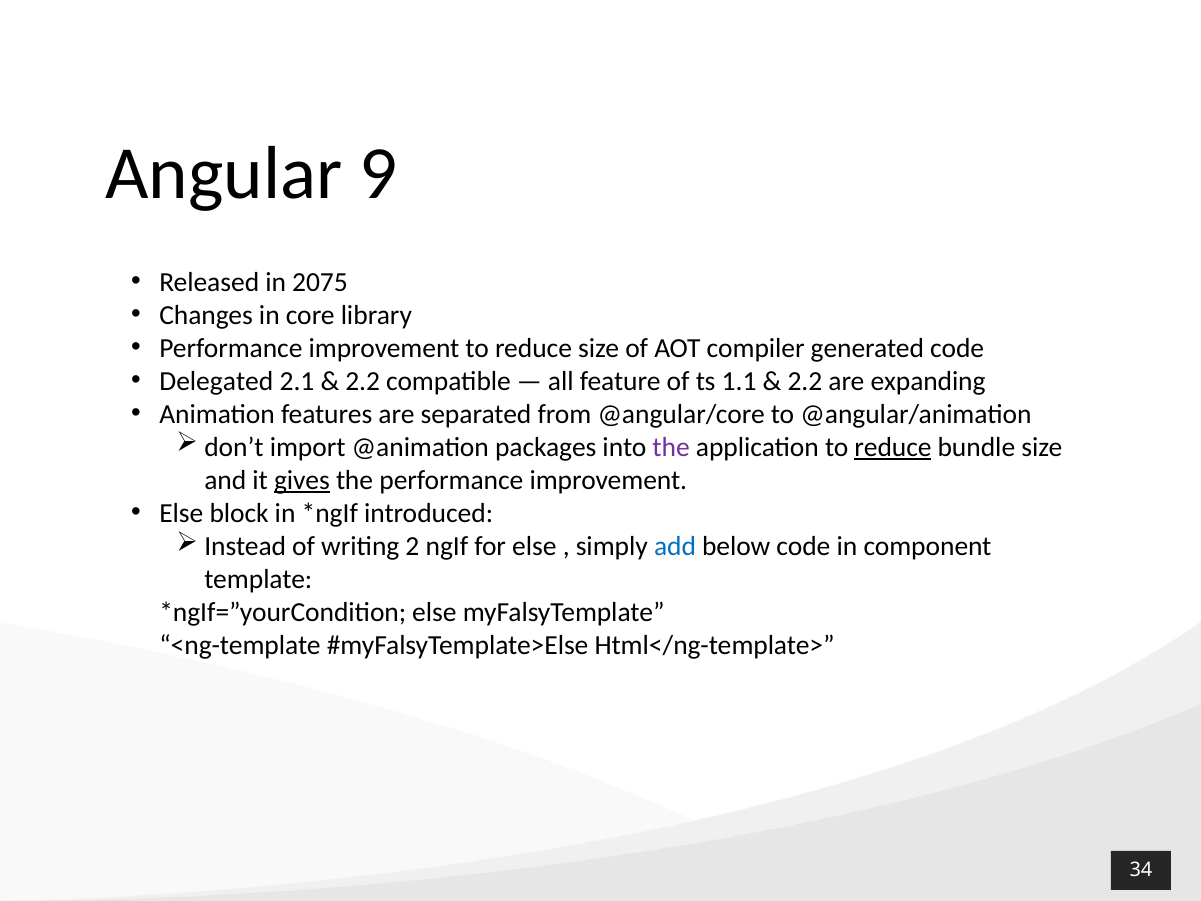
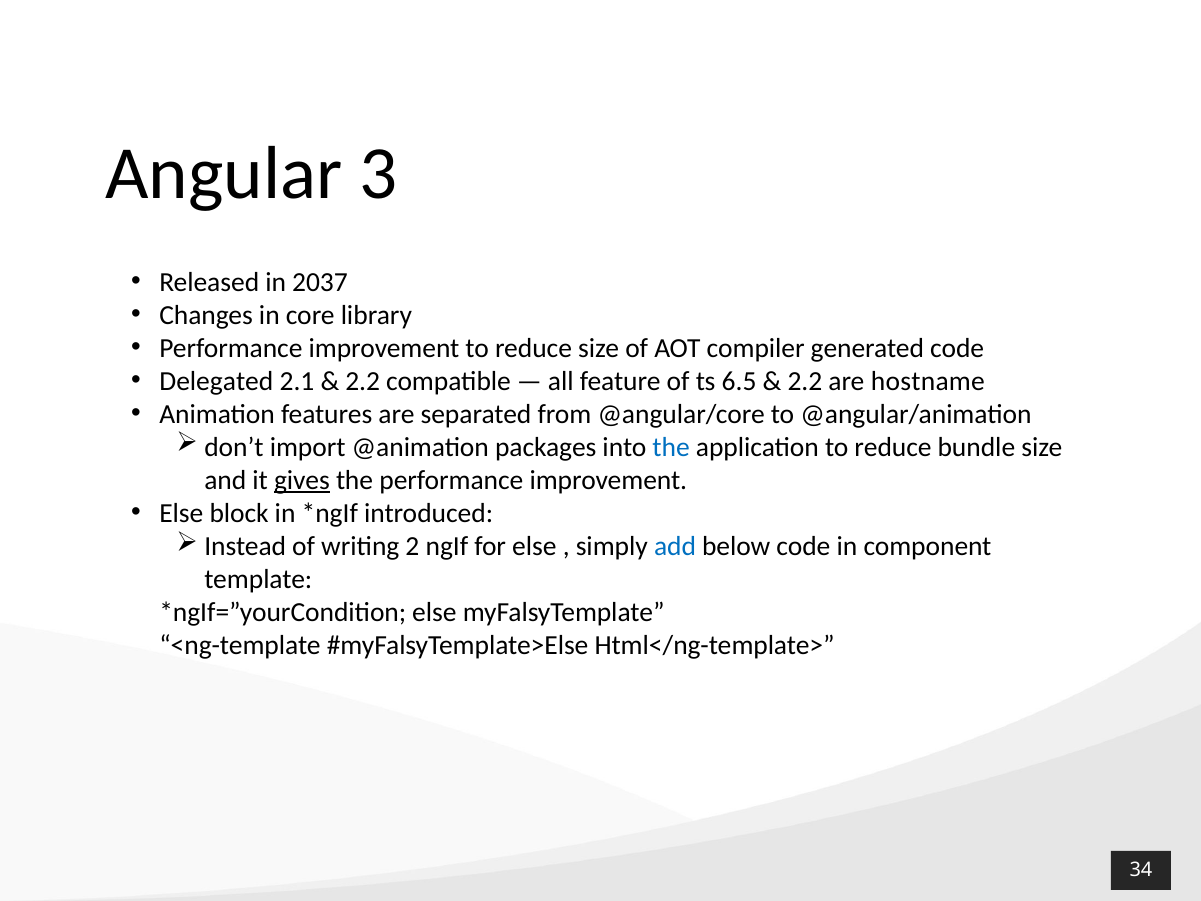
9: 9 -> 3
2075: 2075 -> 2037
1.1: 1.1 -> 6.5
expanding: expanding -> hostname
the at (671, 447) colour: purple -> blue
reduce at (893, 447) underline: present -> none
